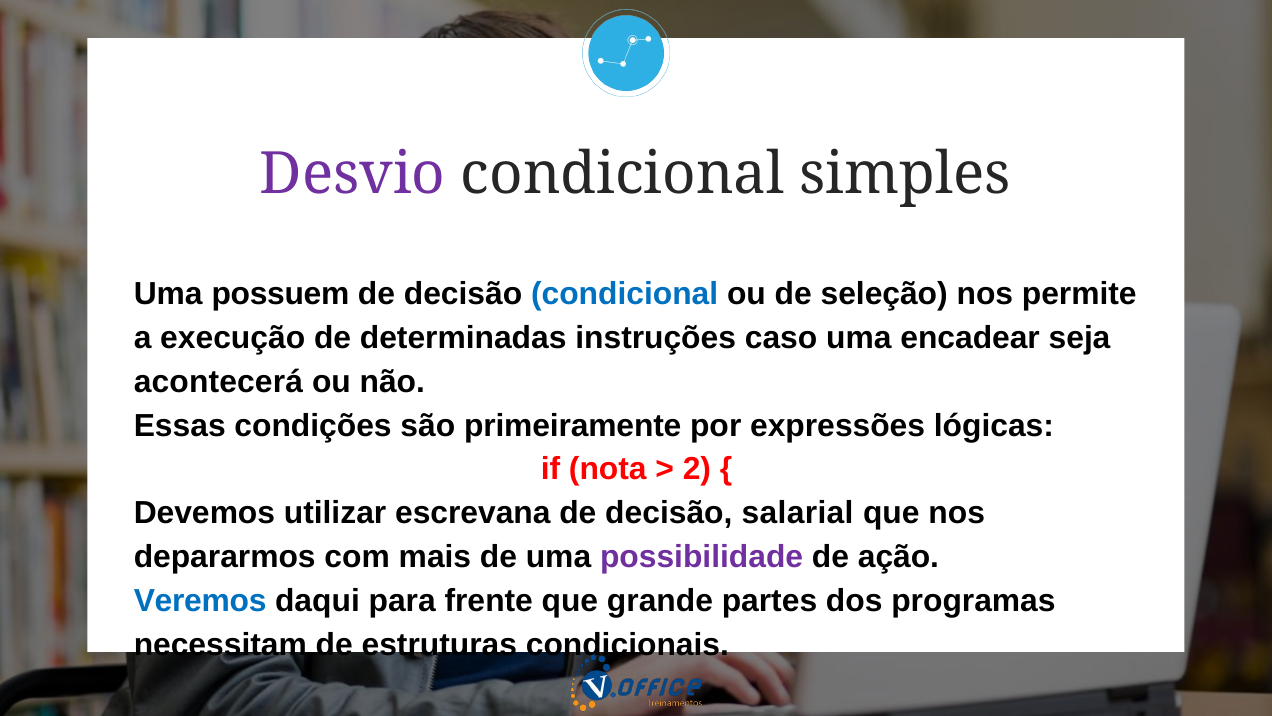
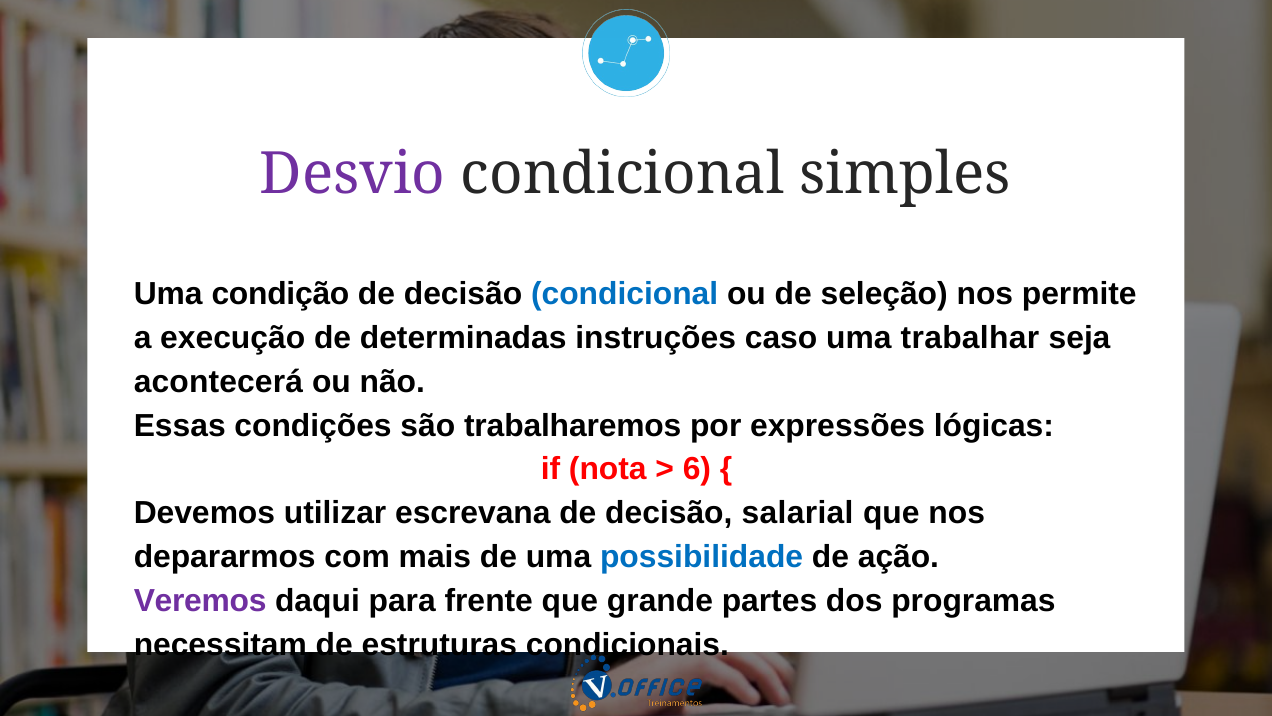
possuem: possuem -> condição
encadear: encadear -> trabalhar
primeiramente: primeiramente -> trabalharemos
2: 2 -> 6
possibilidade colour: purple -> blue
Veremos colour: blue -> purple
